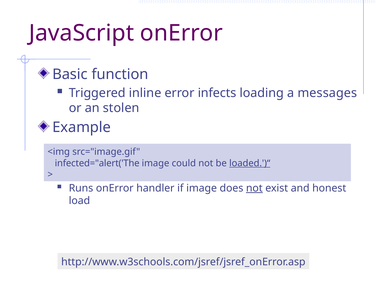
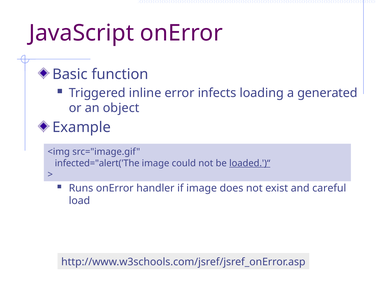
messages: messages -> generated
stolen: stolen -> object
not at (254, 188) underline: present -> none
honest: honest -> careful
